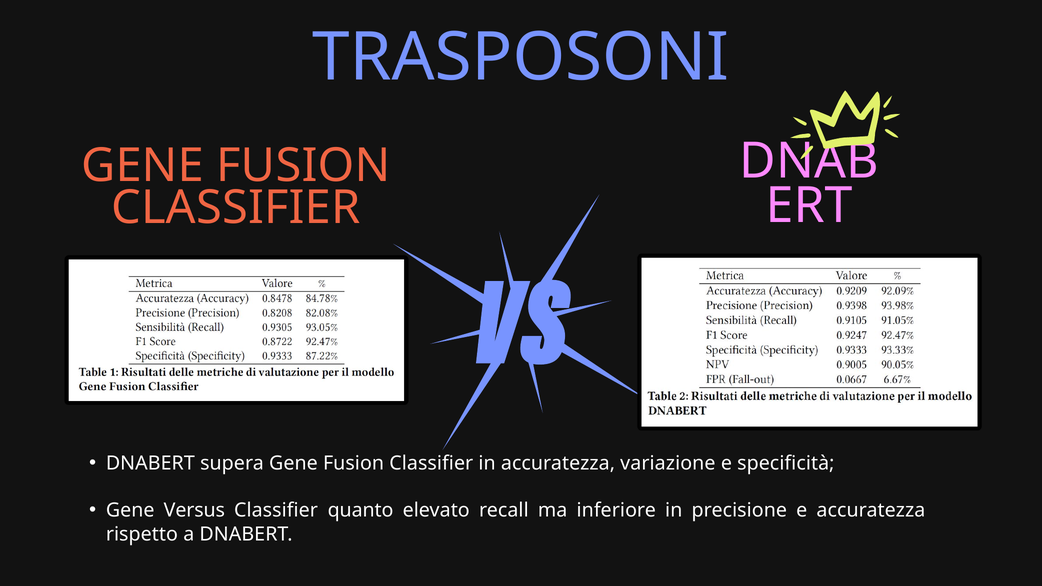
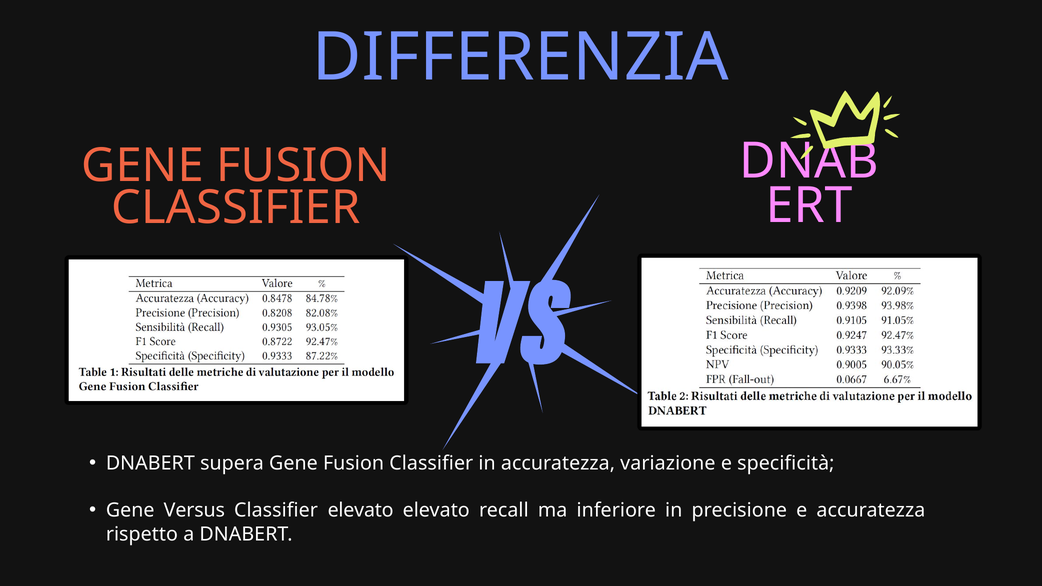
TRASPOSONI: TRASPOSONI -> DIFFERENZIA
Classifier quanto: quanto -> elevato
